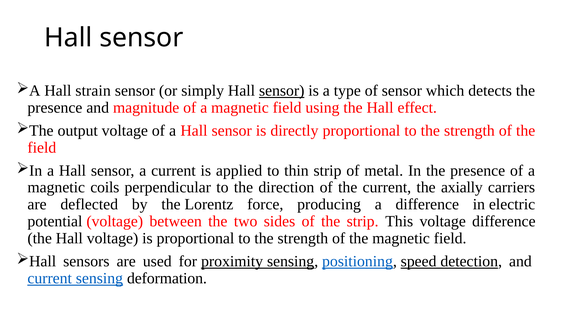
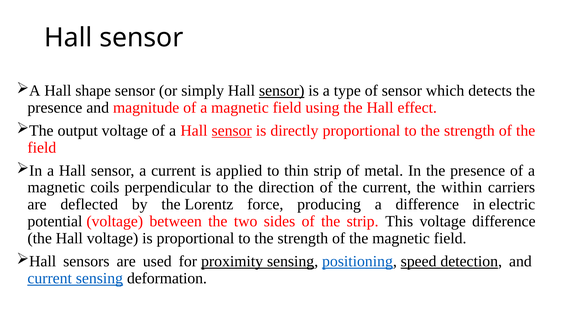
strain: strain -> shape
sensor at (232, 131) underline: none -> present
axially: axially -> within
